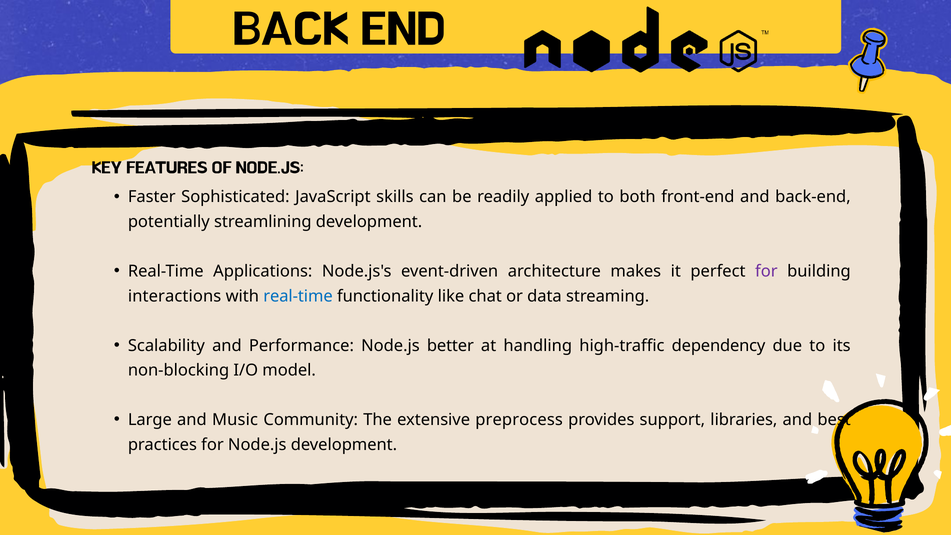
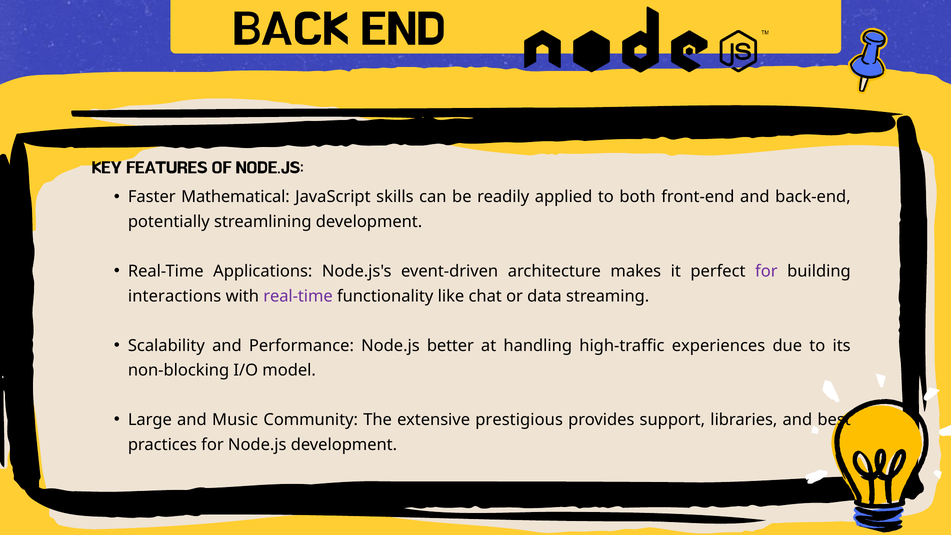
Sophisticated: Sophisticated -> Mathematical
real-time at (298, 296) colour: blue -> purple
dependency: dependency -> experiences
preprocess: preprocess -> prestigious
